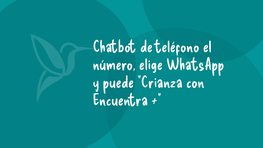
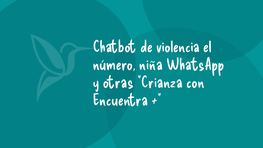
teléfono: teléfono -> violencia
elige: elige -> niña
puede: puede -> otras
